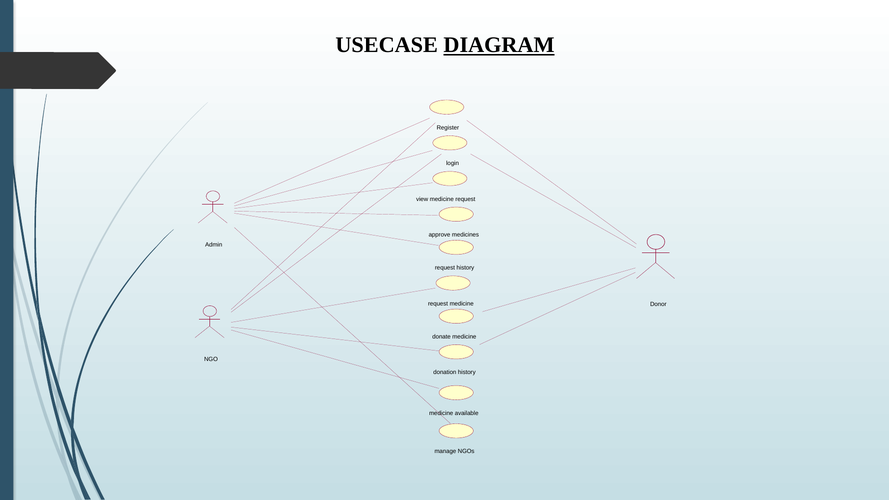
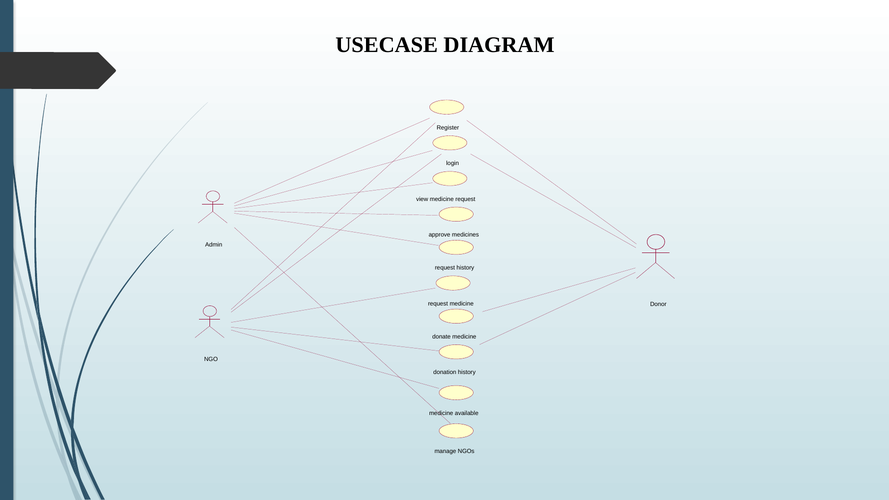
DIAGRAM underline: present -> none
